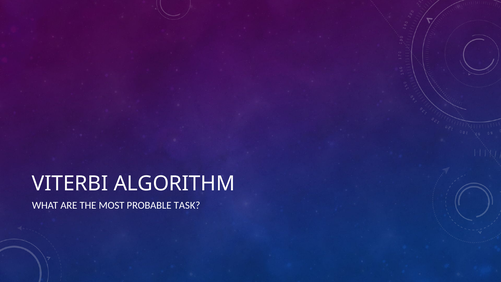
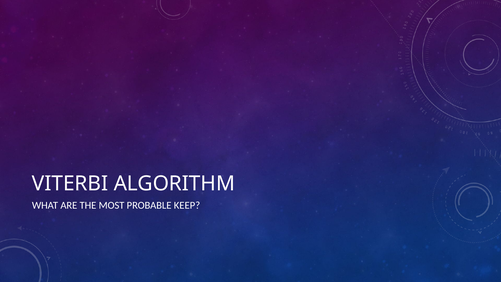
TASK: TASK -> KEEP
